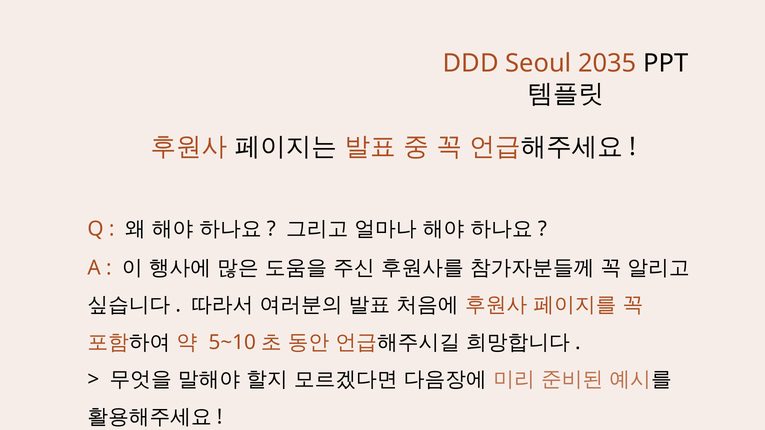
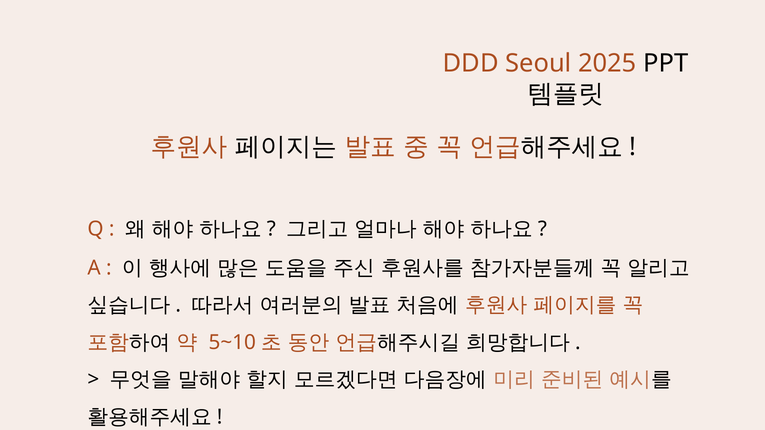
2035: 2035 -> 2025
